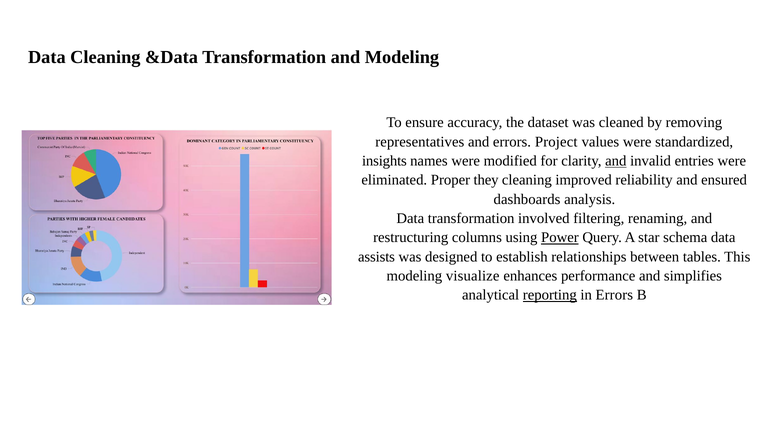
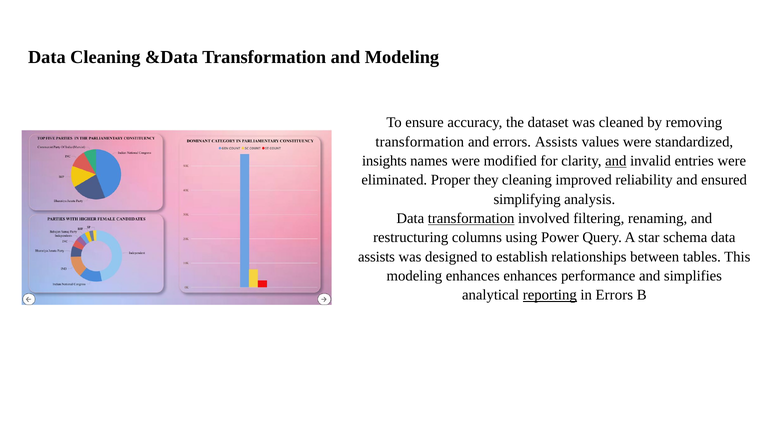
representatives at (420, 142): representatives -> transformation
errors Project: Project -> Assists
dashboards: dashboards -> simplifying
transformation at (471, 219) underline: none -> present
Power underline: present -> none
modeling visualize: visualize -> enhances
